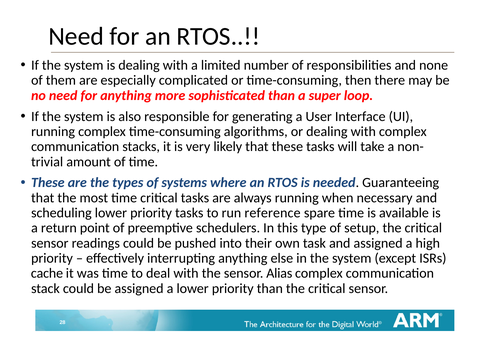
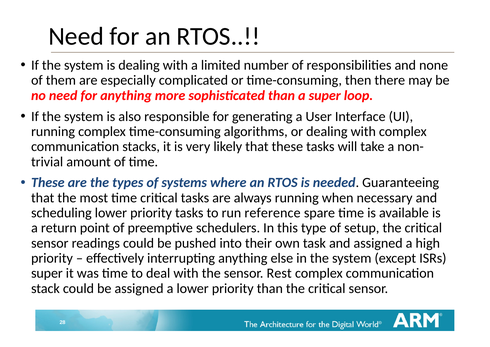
cache at (47, 273): cache -> super
Alias: Alias -> Rest
